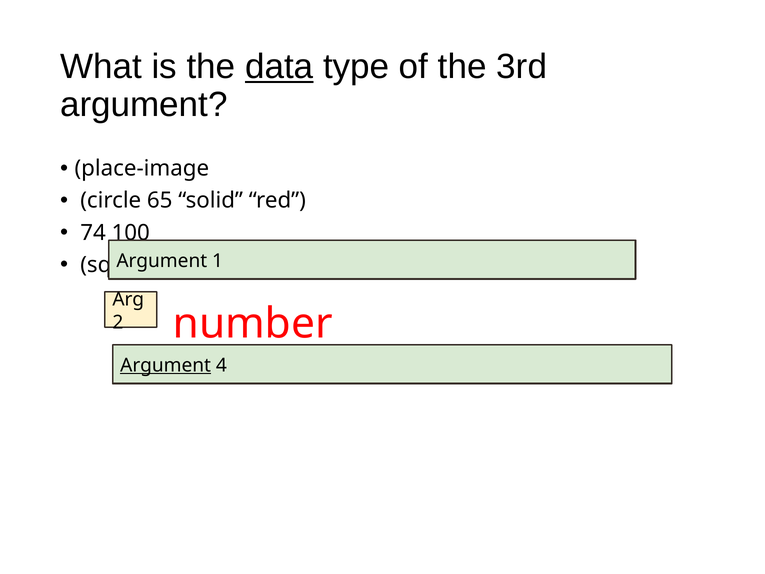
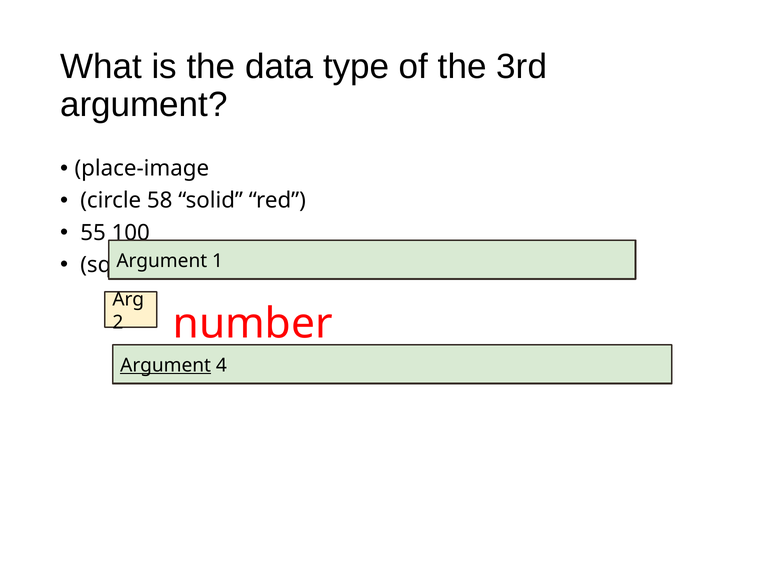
data underline: present -> none
65: 65 -> 58
74: 74 -> 55
